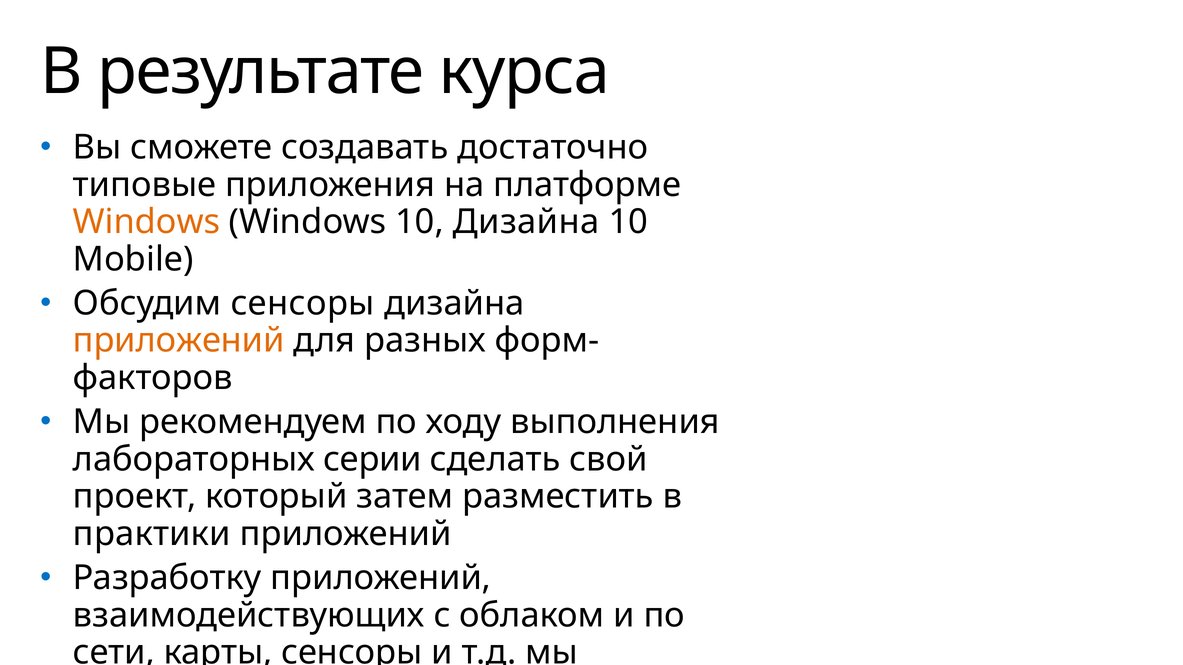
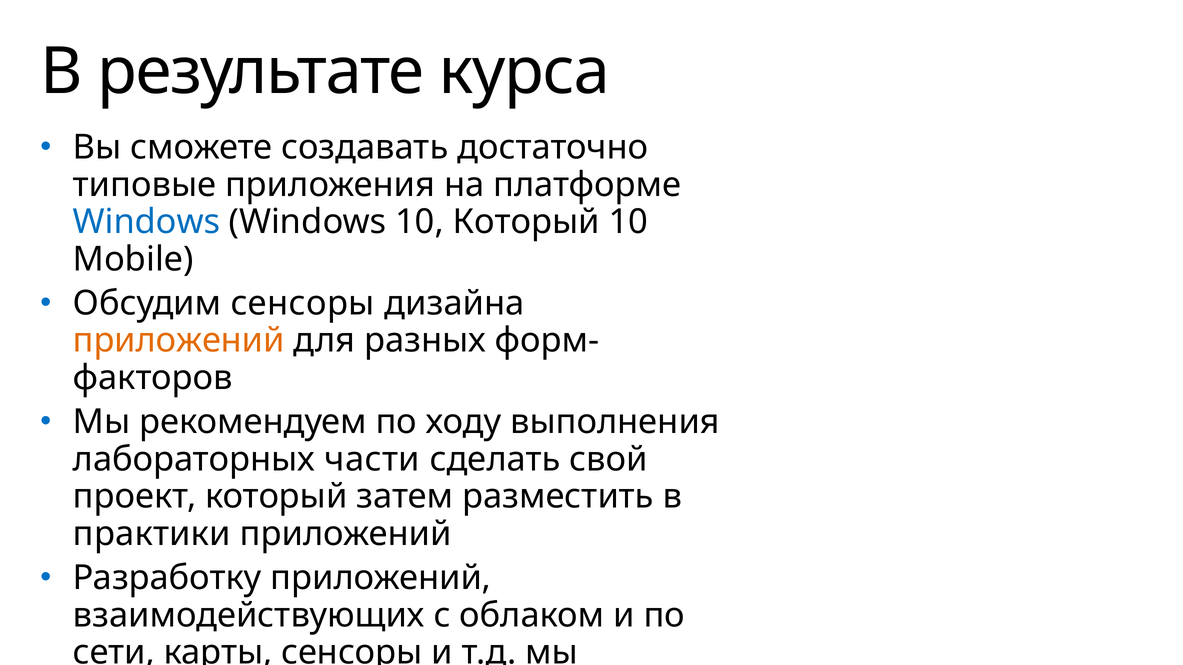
Windows at (147, 222) colour: orange -> blue
10 Дизайна: Дизайна -> Который
лабораторных серии: серии -> части
